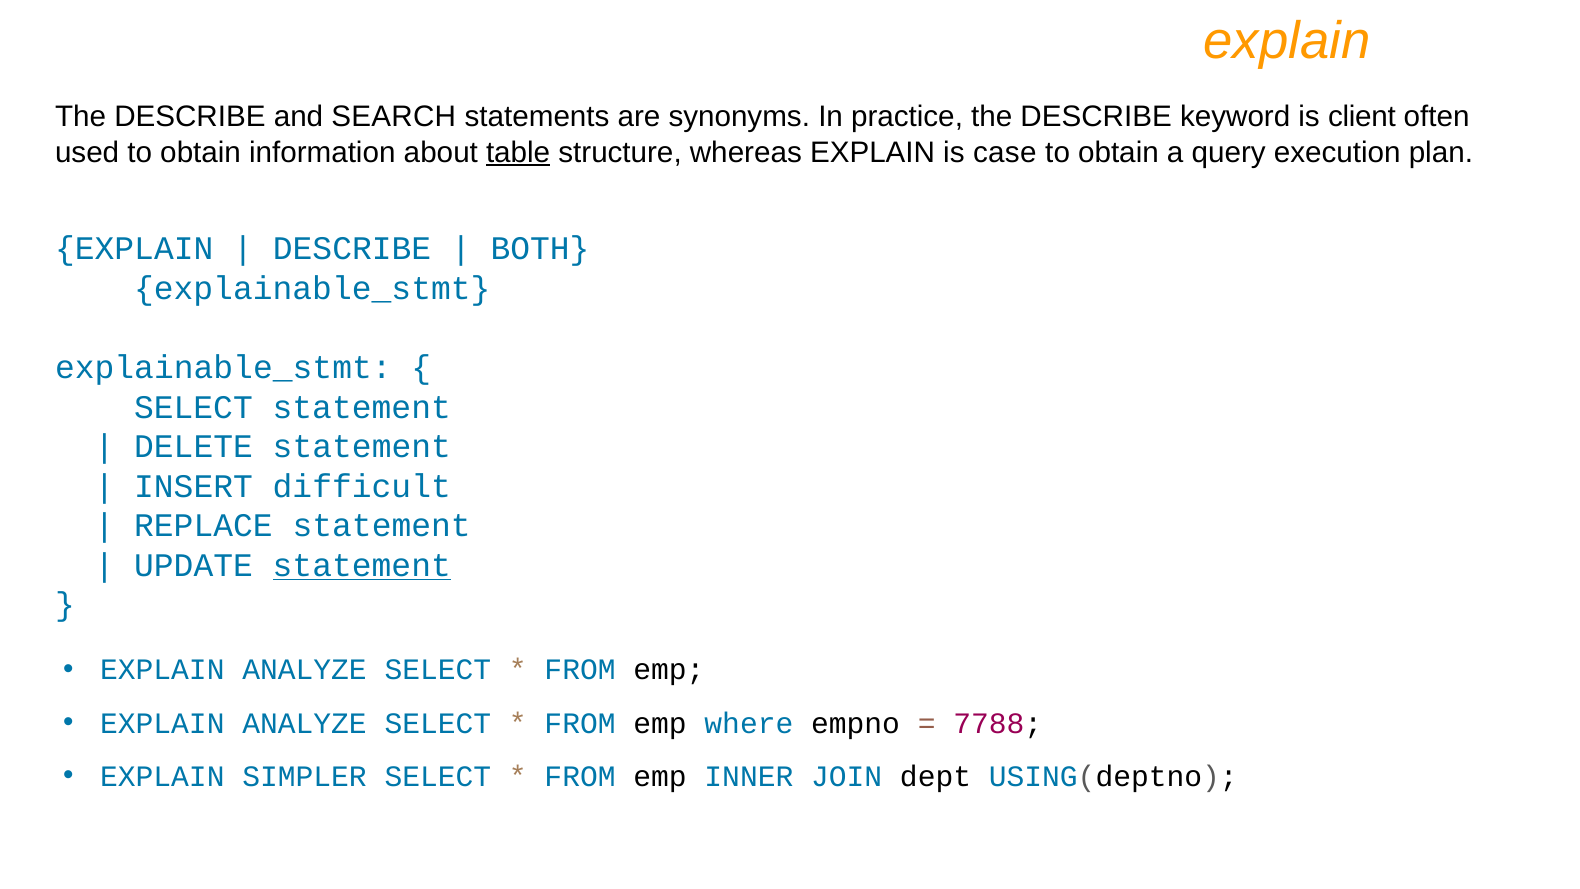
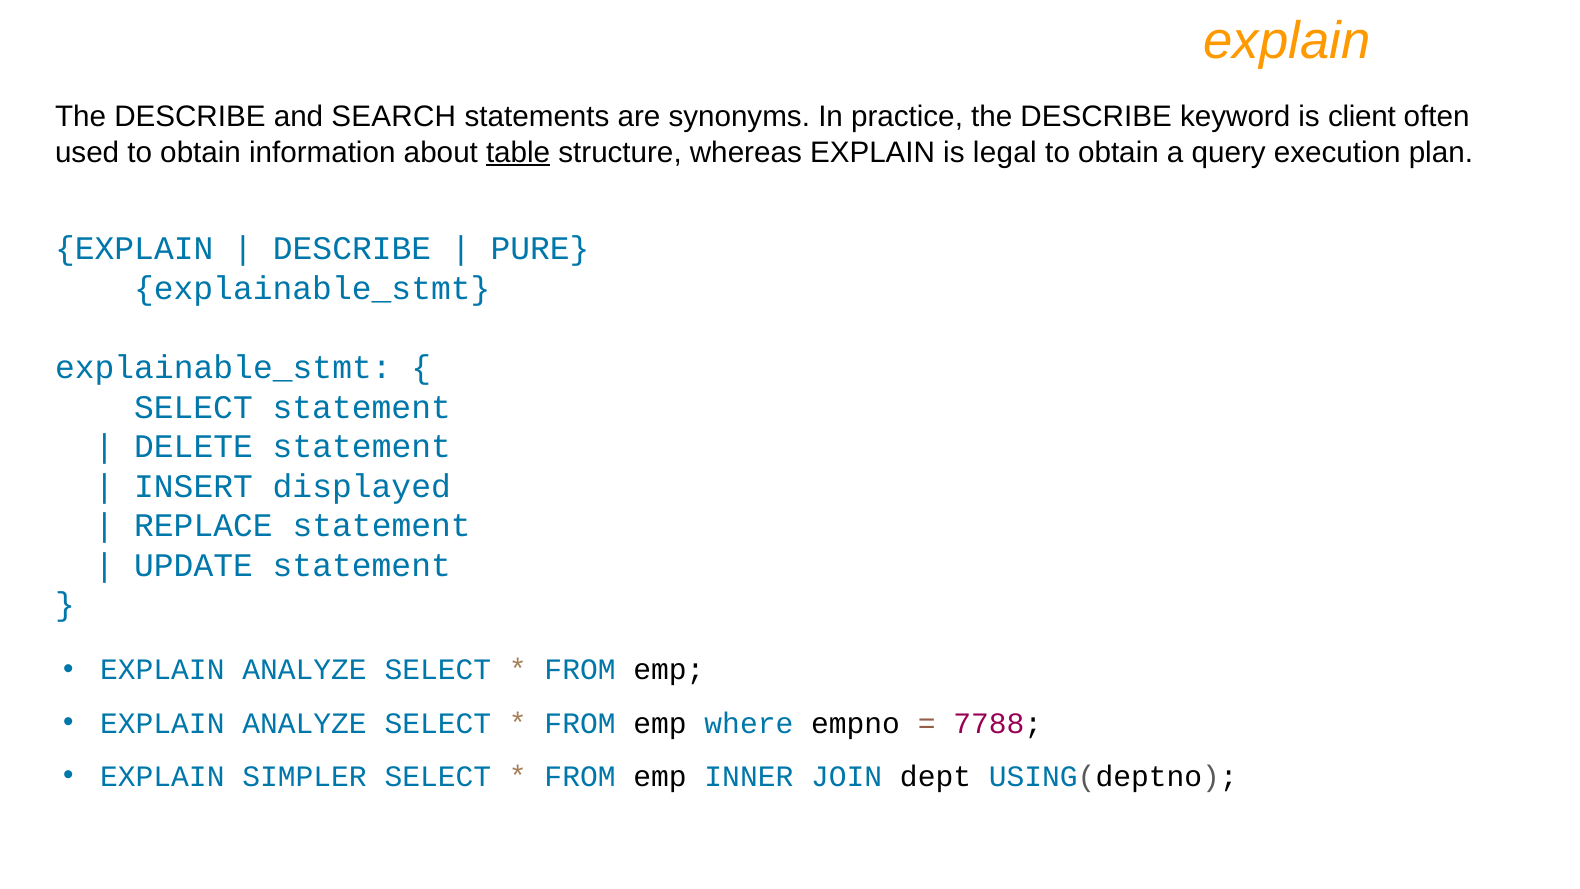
case: case -> legal
BOTH: BOTH -> PURE
difficult: difficult -> displayed
statement at (362, 565) underline: present -> none
